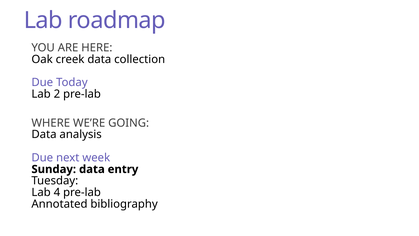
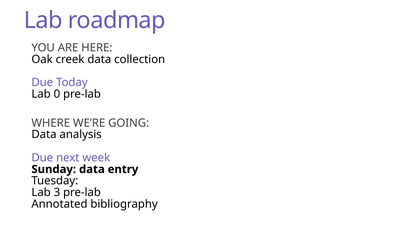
2: 2 -> 0
4: 4 -> 3
